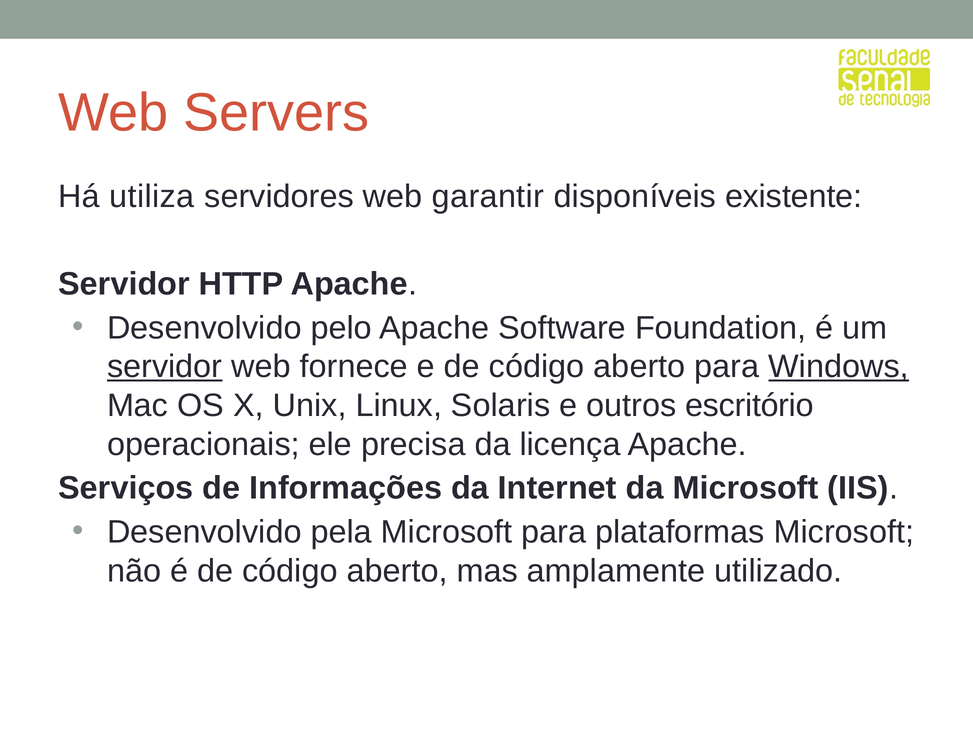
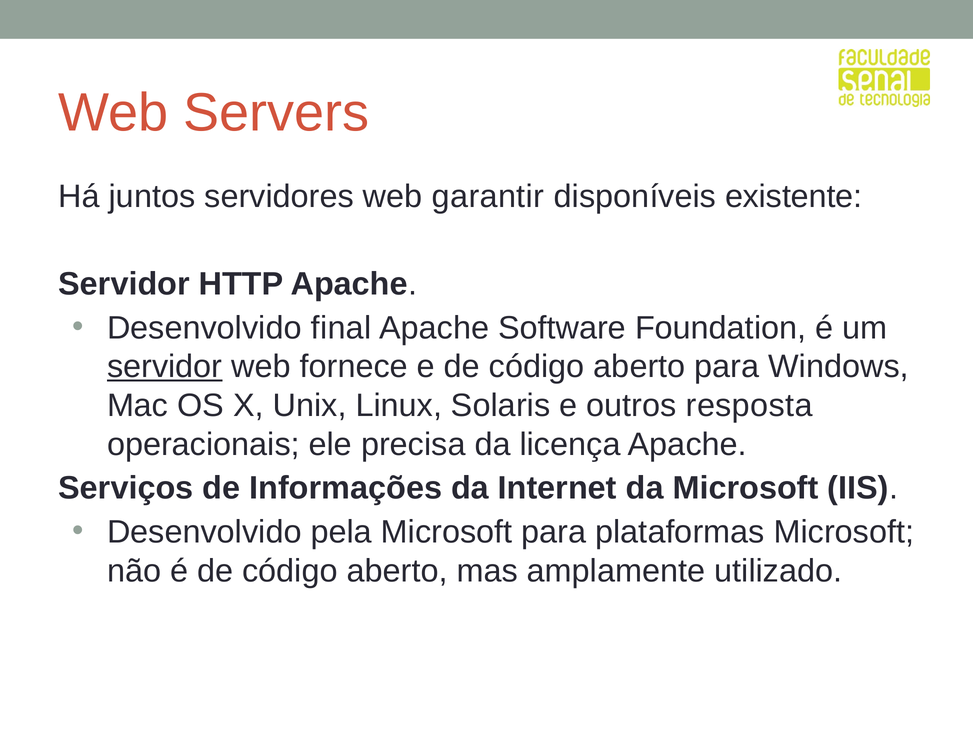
utiliza: utiliza -> juntos
pelo: pelo -> final
Windows underline: present -> none
escritório: escritório -> resposta
